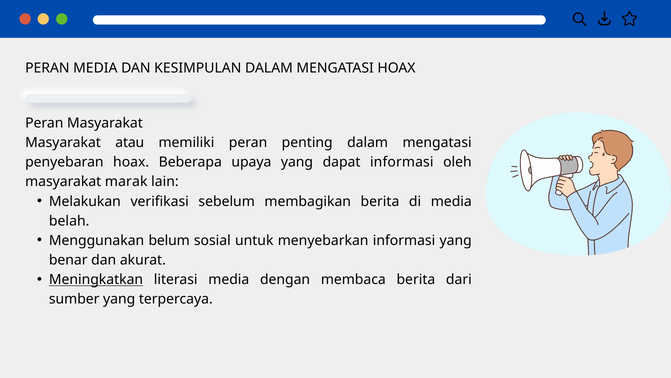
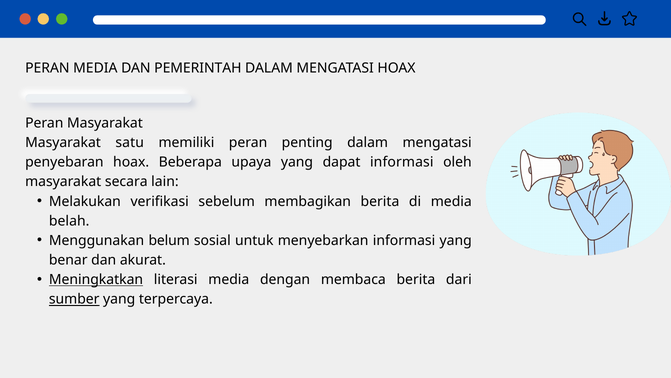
KESIMPULAN: KESIMPULAN -> PEMERINTAH
atau: atau -> satu
marak: marak -> secara
sumber underline: none -> present
